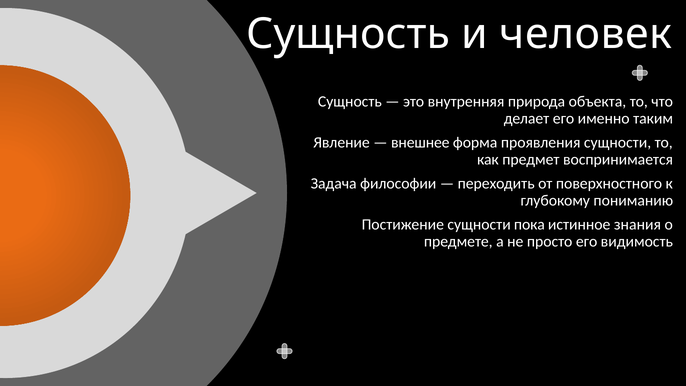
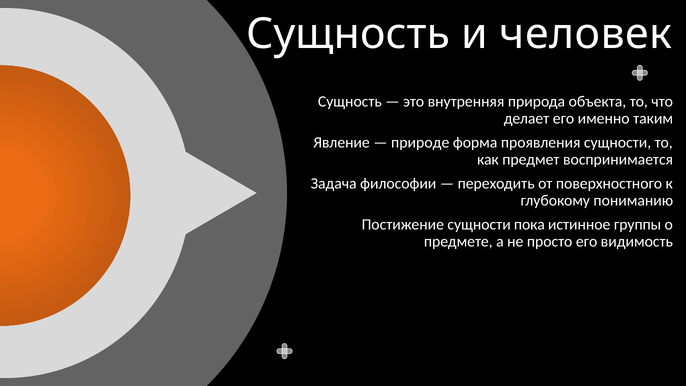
внешнее: внешнее -> природе
знания: знания -> группы
